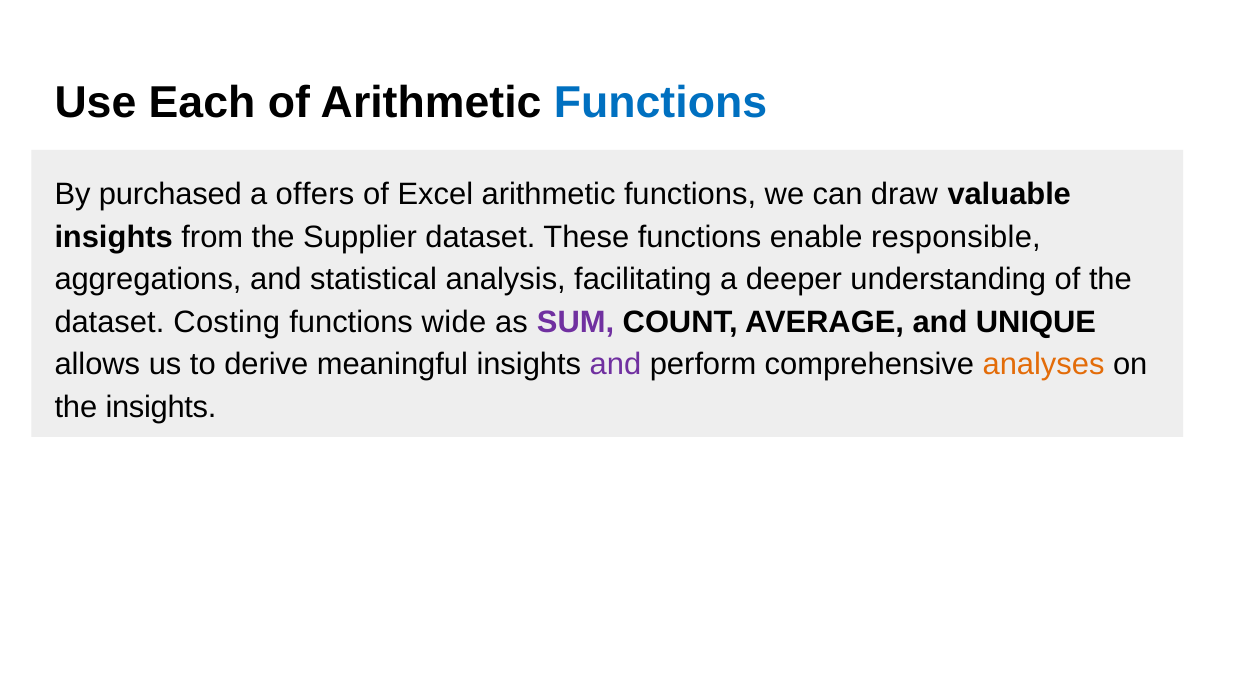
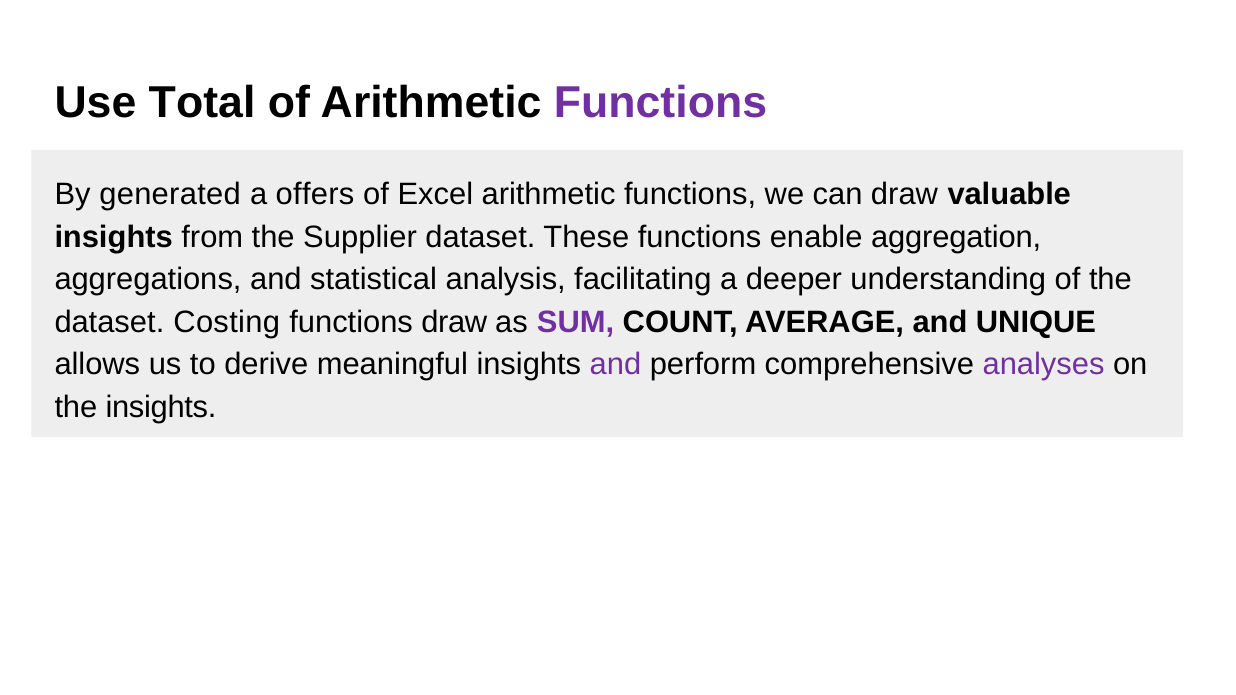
Each: Each -> Total
Functions at (660, 102) colour: blue -> purple
purchased: purchased -> generated
responsible: responsible -> aggregation
functions wide: wide -> draw
analyses colour: orange -> purple
